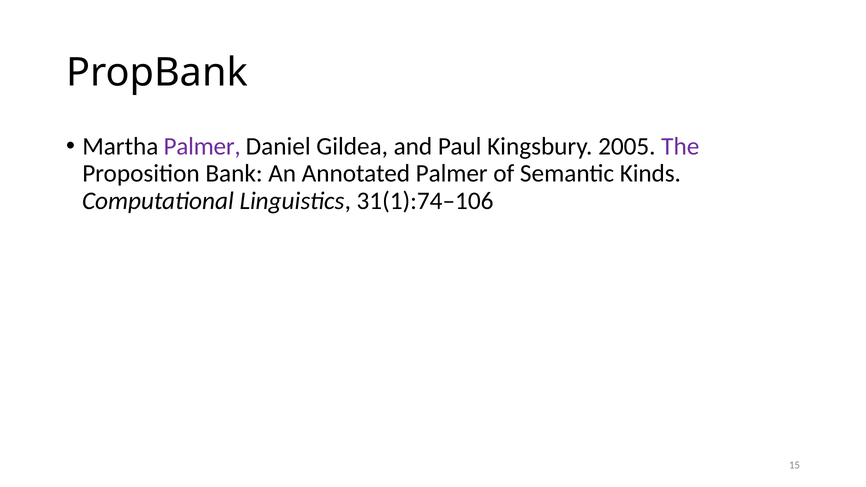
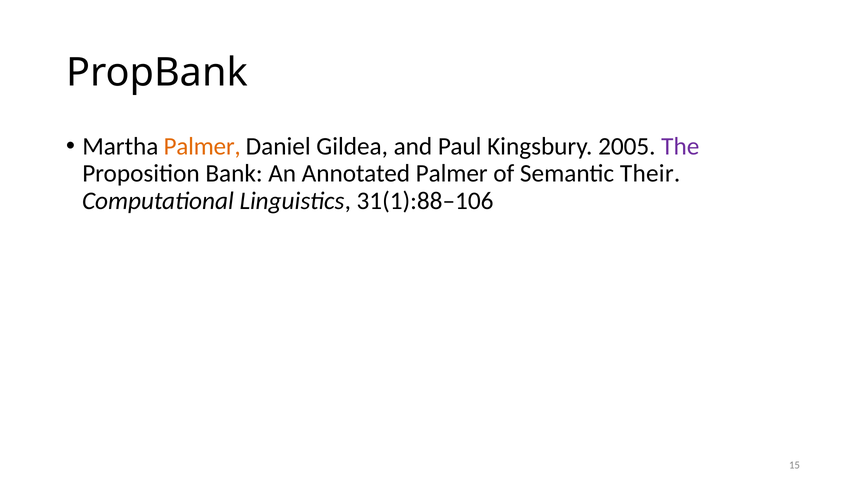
Palmer at (202, 146) colour: purple -> orange
Kinds: Kinds -> Their
31(1):74–106: 31(1):74–106 -> 31(1):88–106
